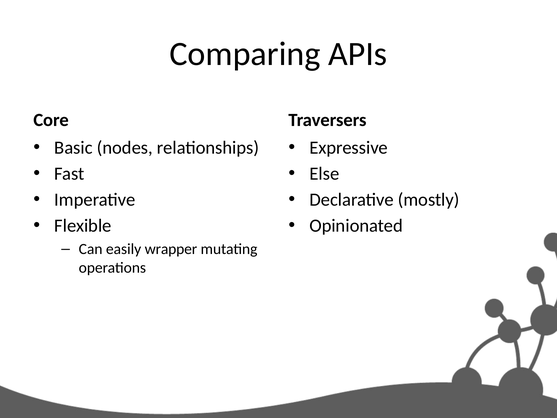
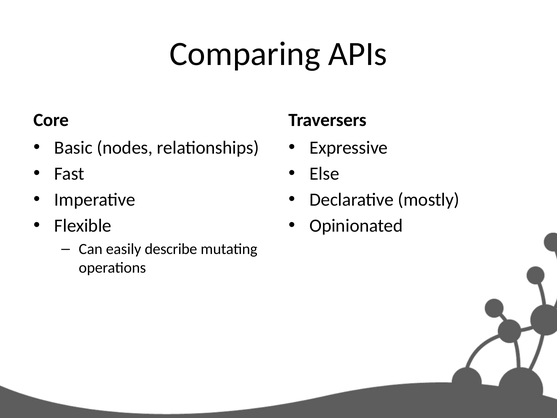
wrapper: wrapper -> describe
